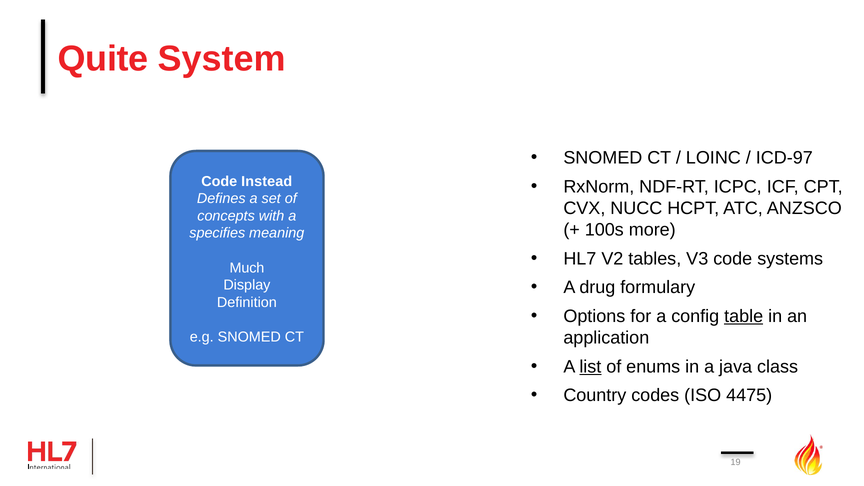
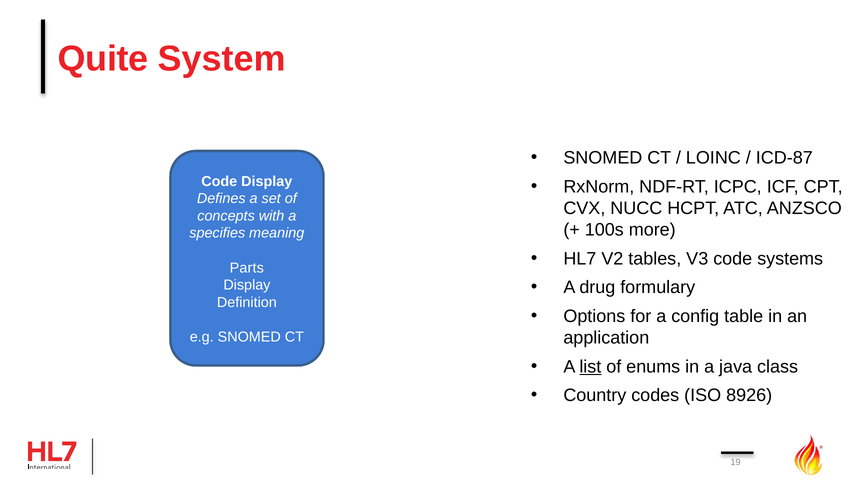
ICD-97: ICD-97 -> ICD-87
Code Instead: Instead -> Display
Much: Much -> Parts
table underline: present -> none
4475: 4475 -> 8926
